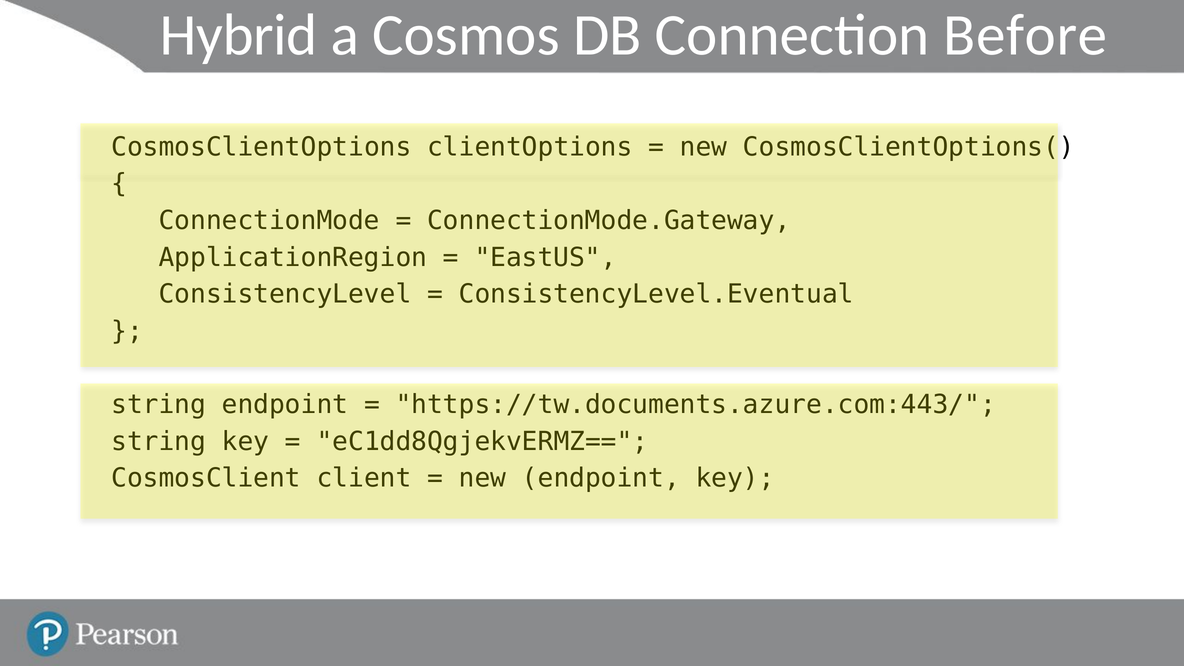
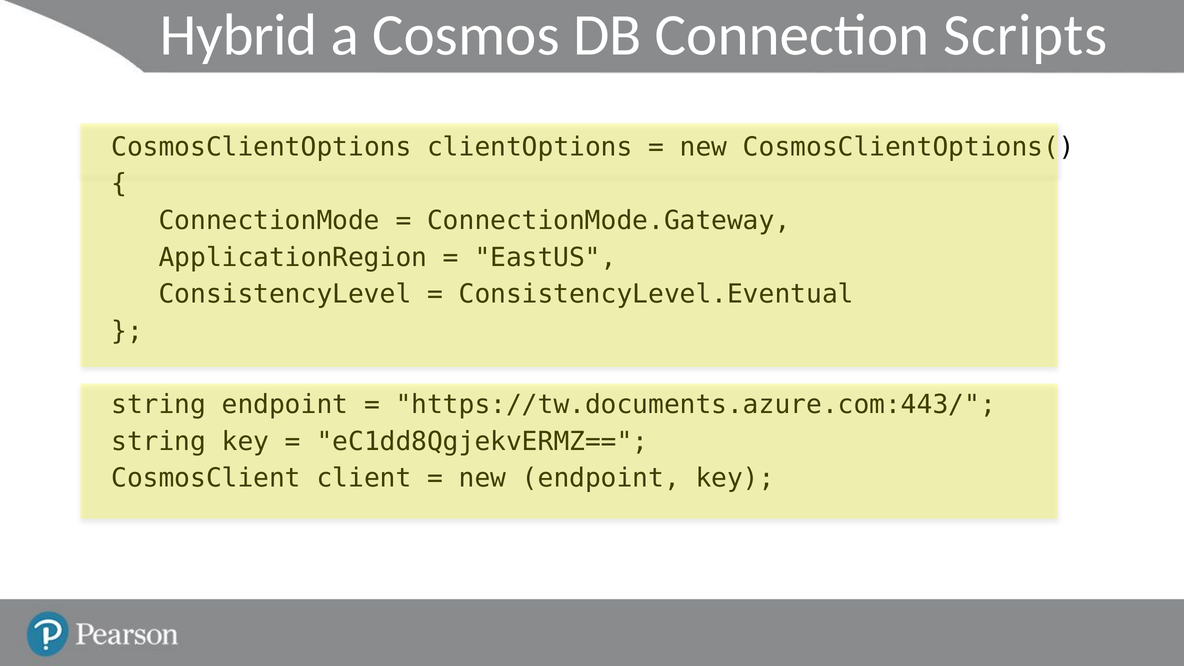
Before: Before -> Scripts
